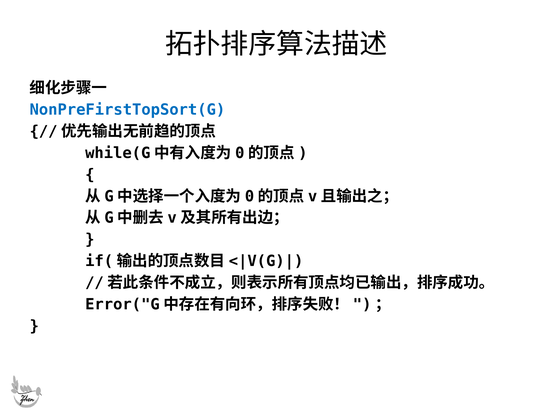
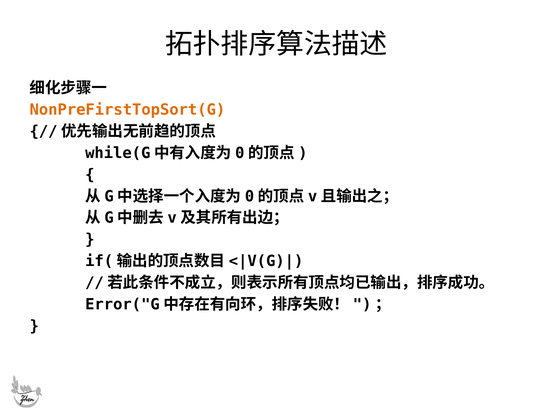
NonPreFirstTopSort(G colour: blue -> orange
